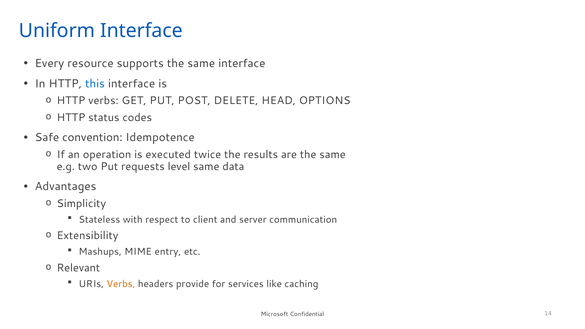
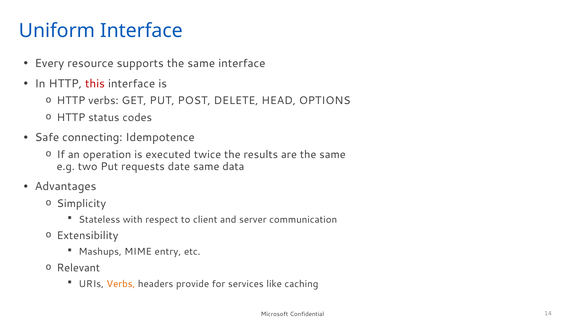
this colour: blue -> red
convention: convention -> connecting
level: level -> date
